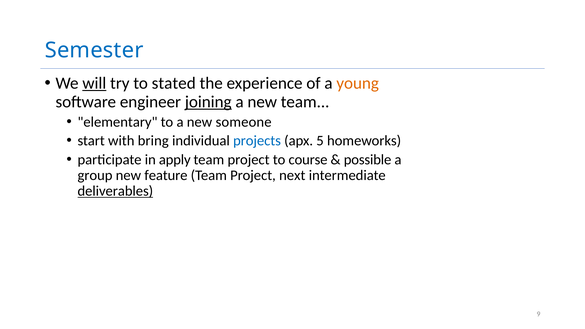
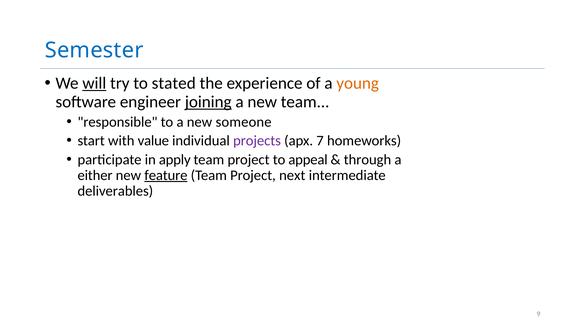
elementary: elementary -> responsible
bring: bring -> value
projects colour: blue -> purple
5: 5 -> 7
course: course -> appeal
possible: possible -> through
group: group -> either
feature underline: none -> present
deliverables underline: present -> none
